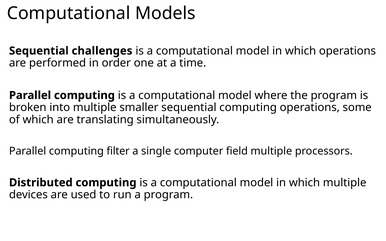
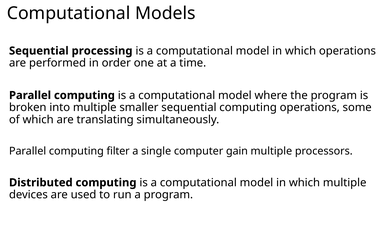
challenges: challenges -> processing
field: field -> gain
